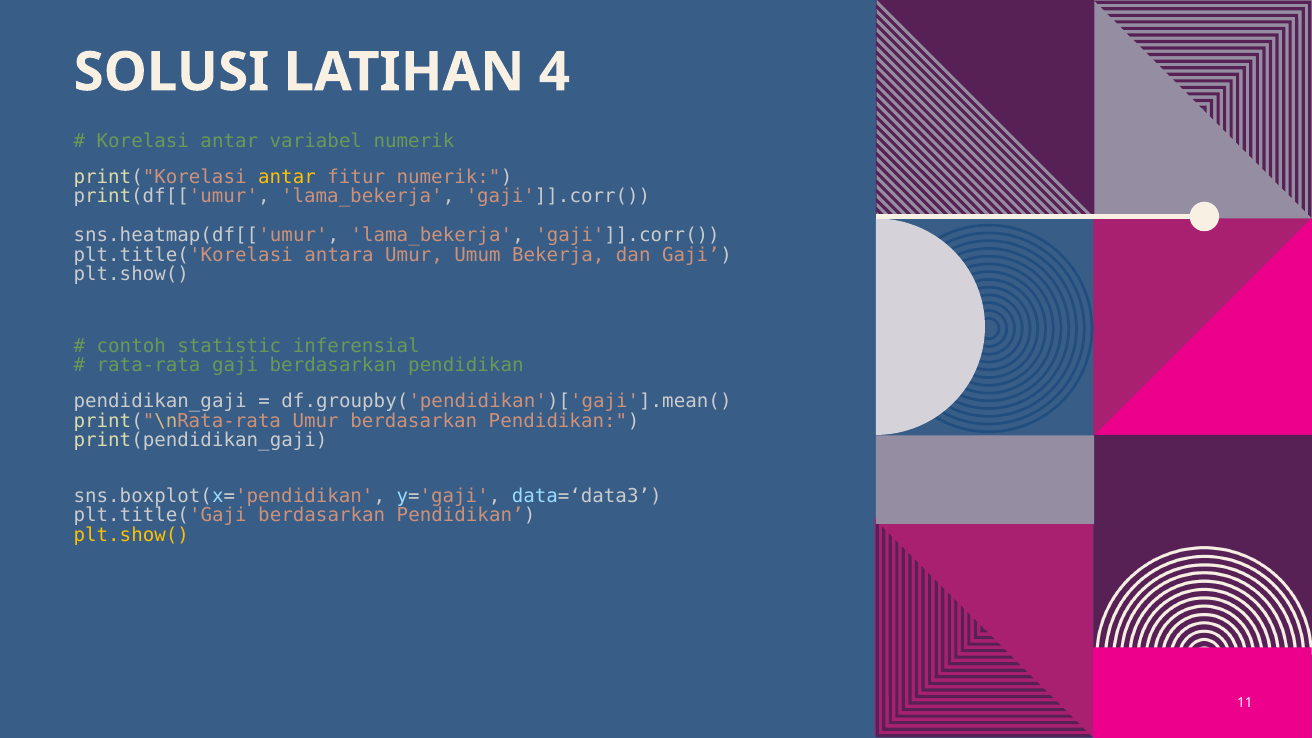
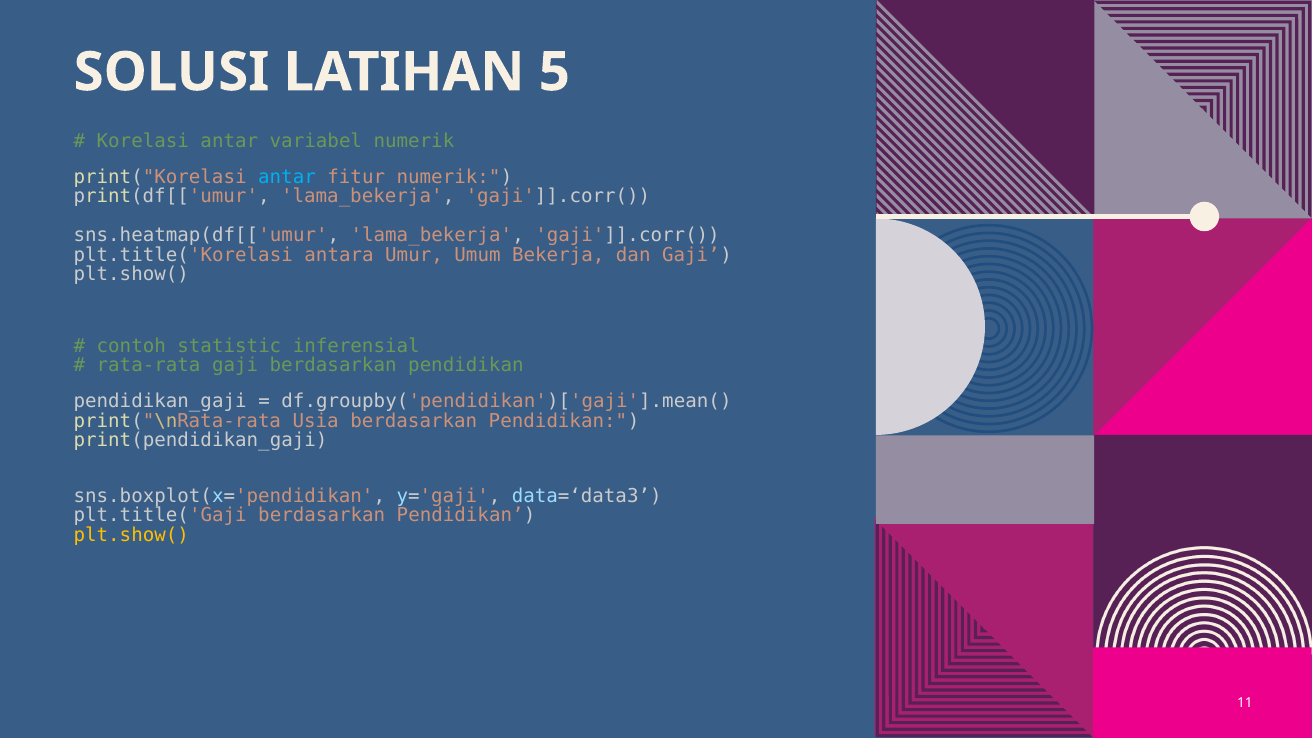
4: 4 -> 5
antar at (287, 177) colour: yellow -> light blue
print("\nRata-rata Umur: Umur -> Usia
